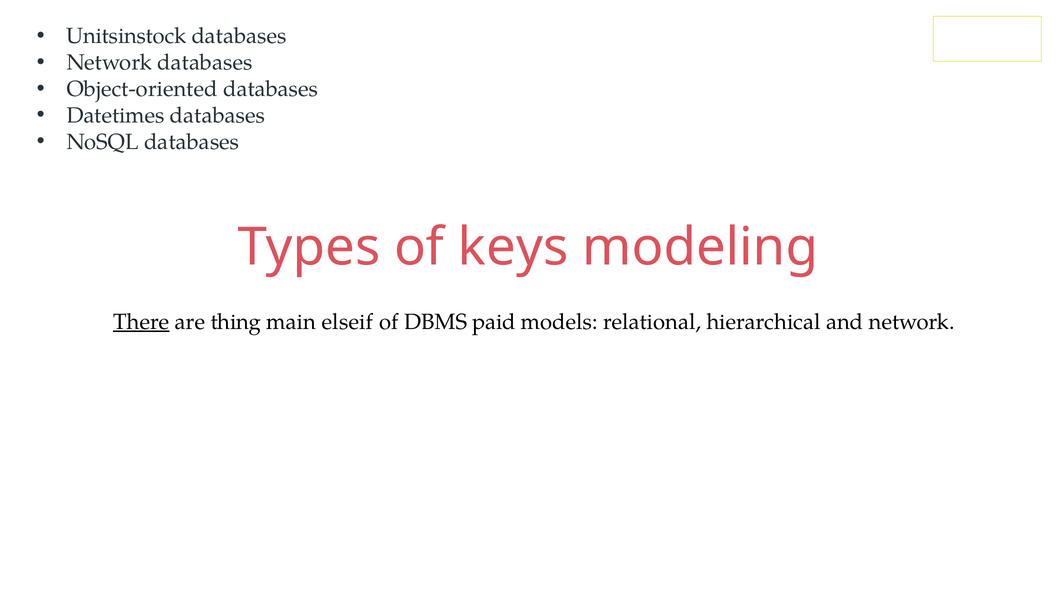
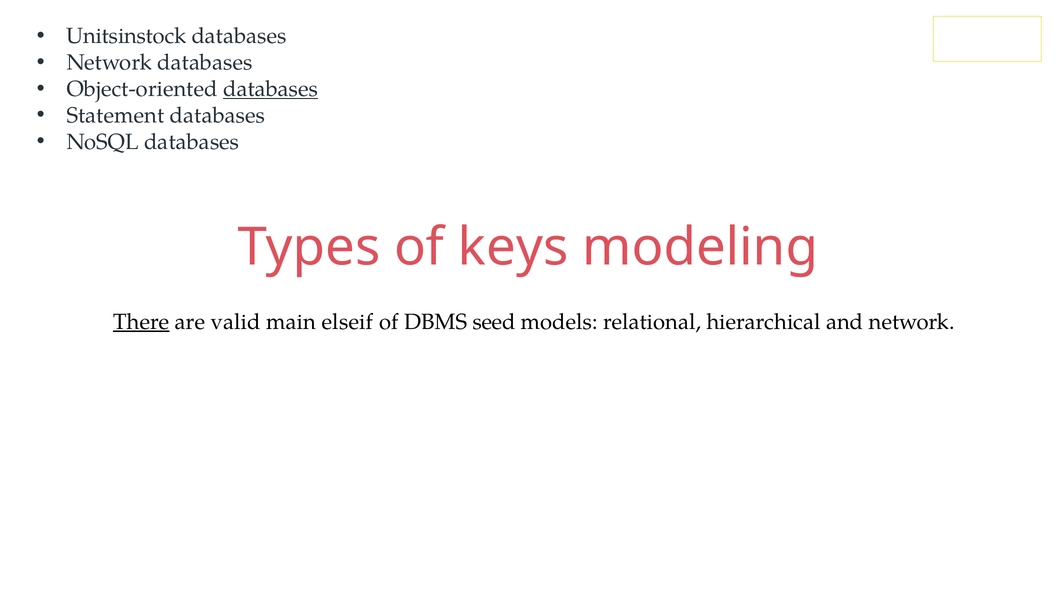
databases at (271, 89) underline: none -> present
Datetimes: Datetimes -> Statement
thing: thing -> valid
paid: paid -> seed
